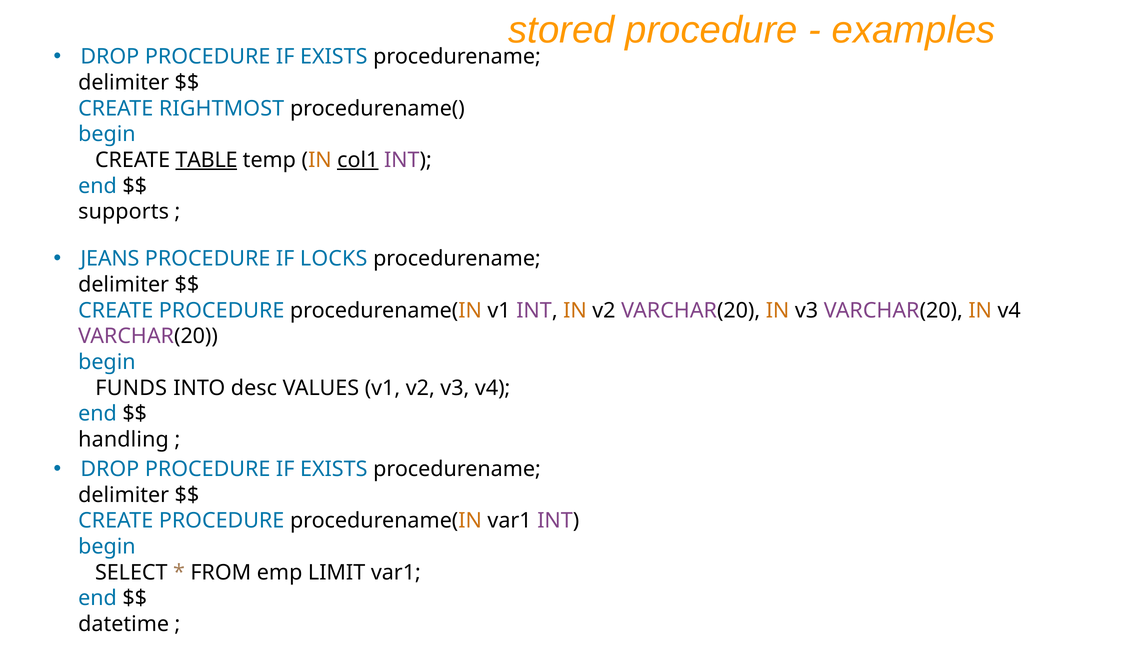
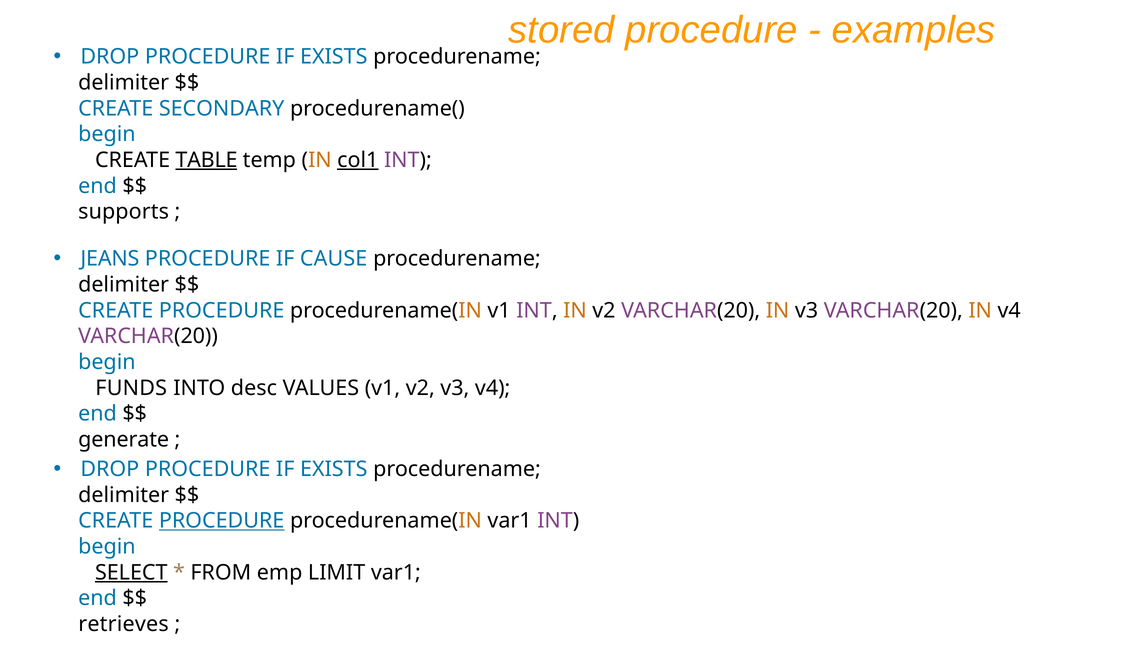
RIGHTMOST: RIGHTMOST -> SECONDARY
LOCKS: LOCKS -> CAUSE
handling: handling -> generate
PROCEDURE at (222, 521) underline: none -> present
SELECT underline: none -> present
datetime: datetime -> retrieves
